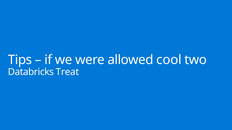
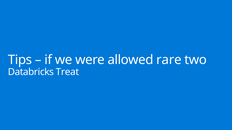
cool: cool -> rare
